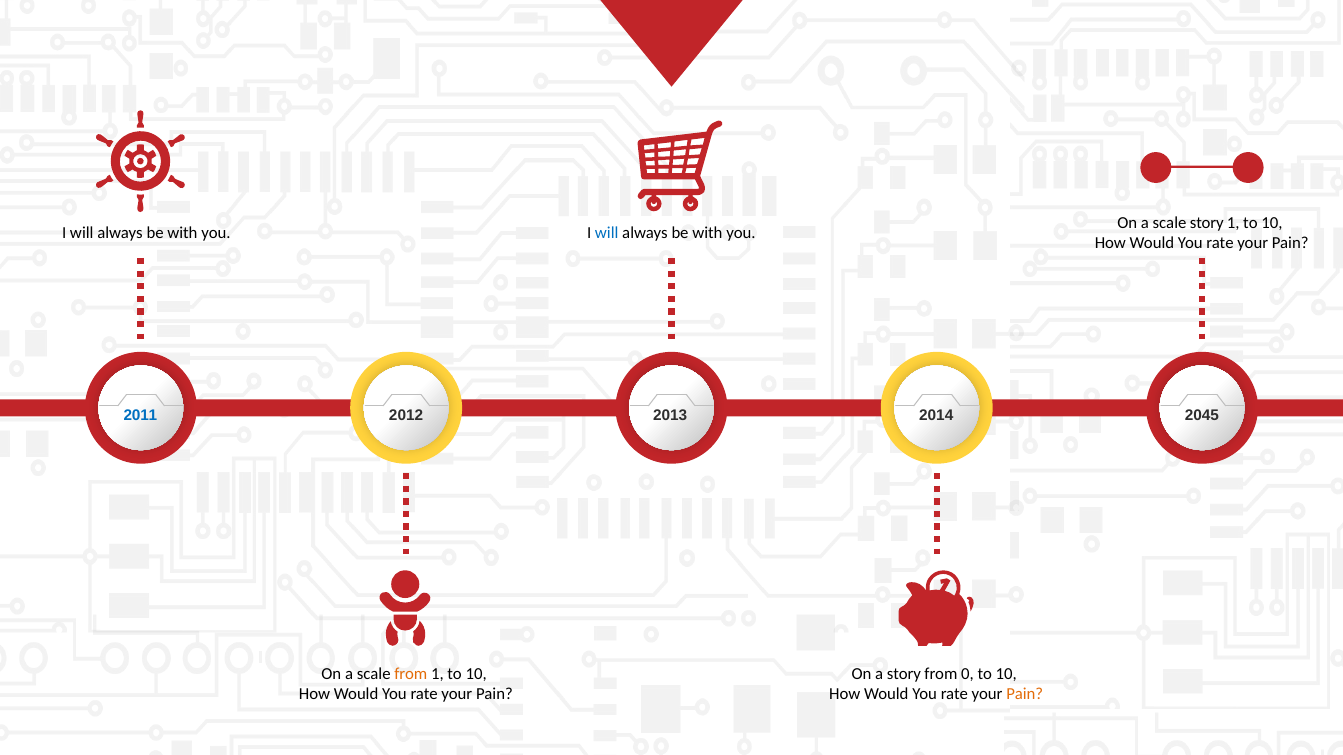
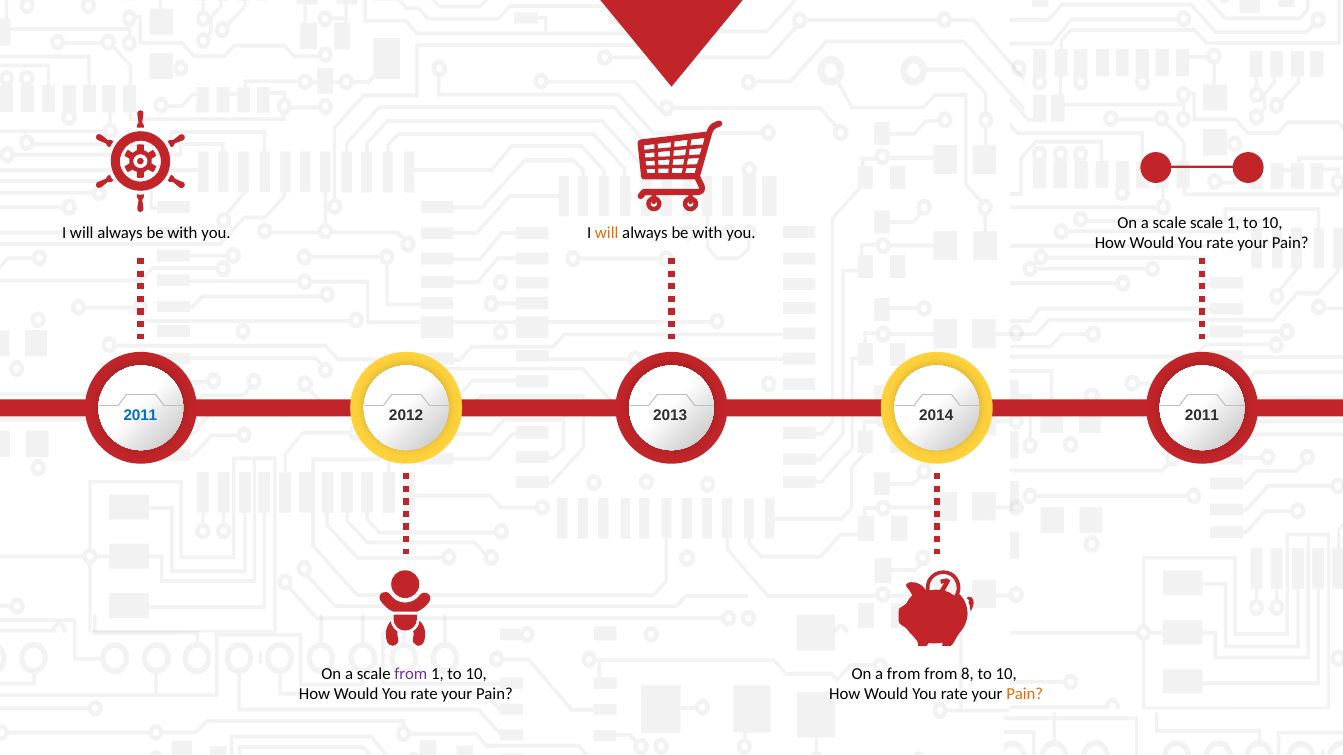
scale story: story -> scale
will at (607, 233) colour: blue -> orange
2014 2045: 2045 -> 2011
from at (411, 675) colour: orange -> purple
a story: story -> from
0: 0 -> 8
